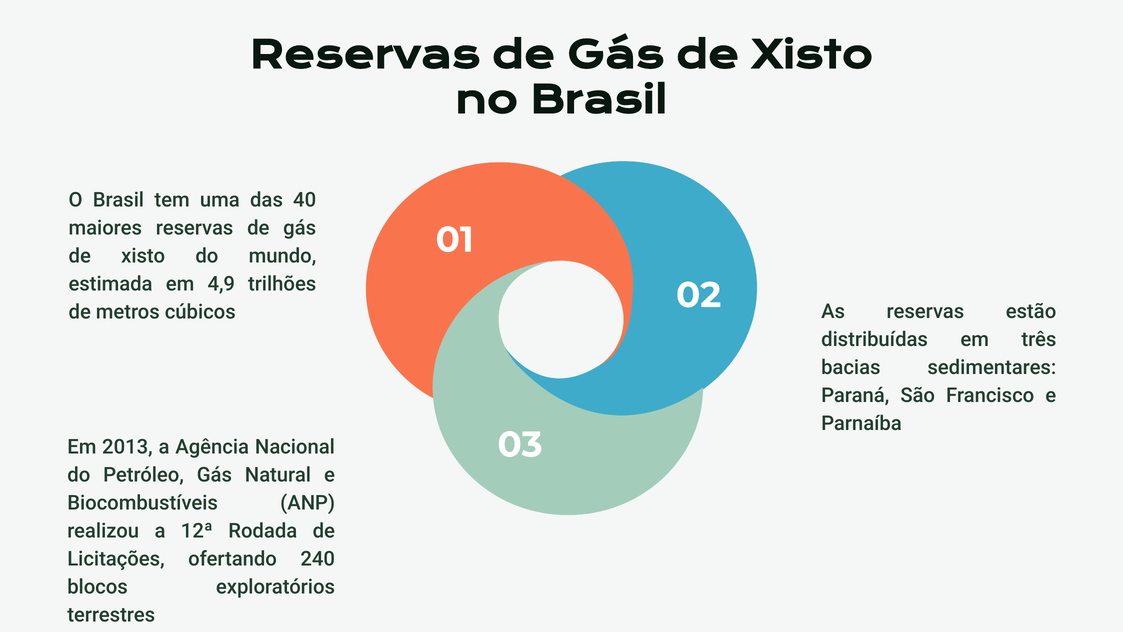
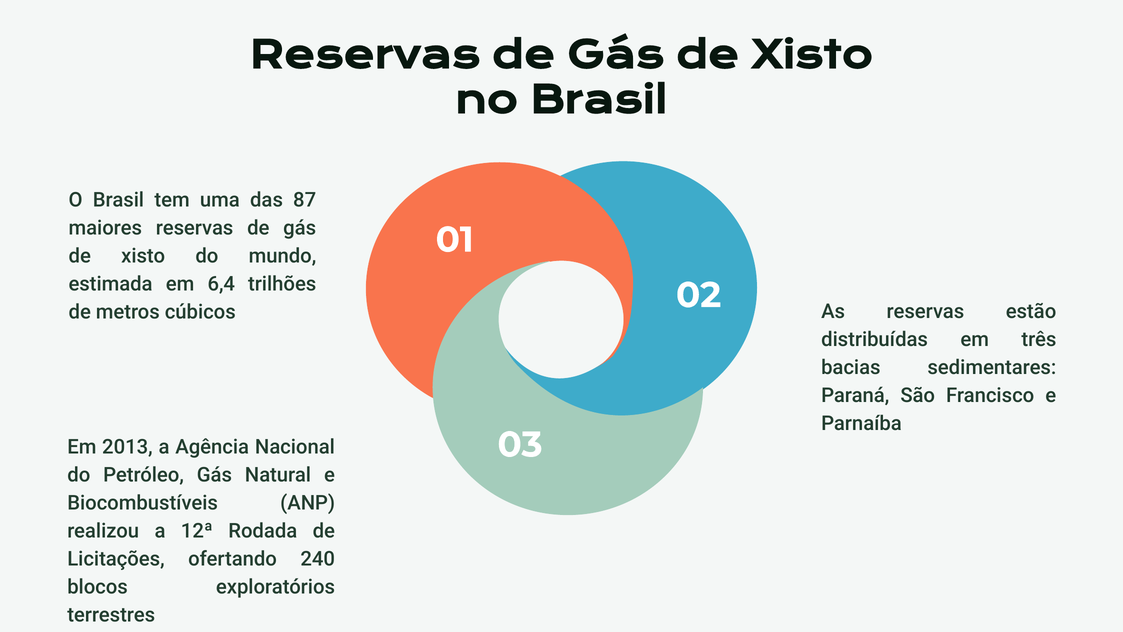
40: 40 -> 87
4,9: 4,9 -> 6,4
